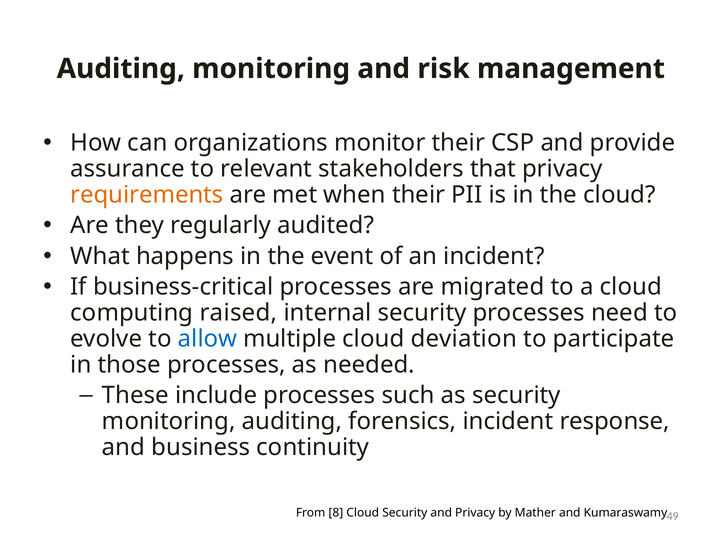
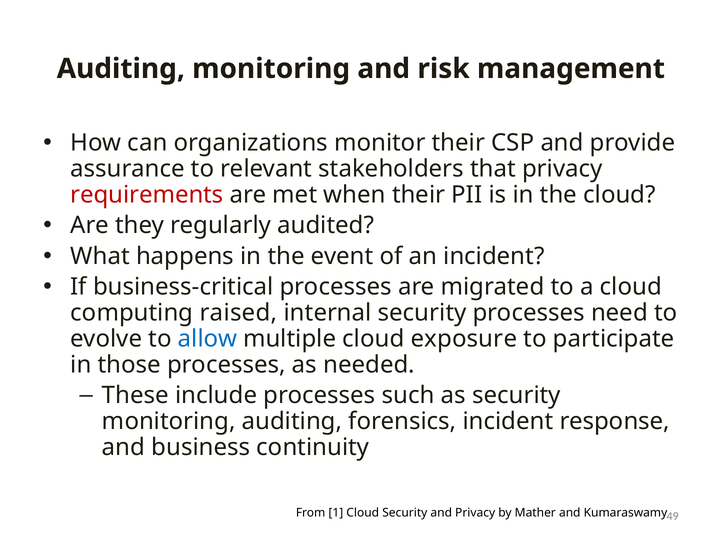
requirements colour: orange -> red
deviation: deviation -> exposure
8: 8 -> 1
